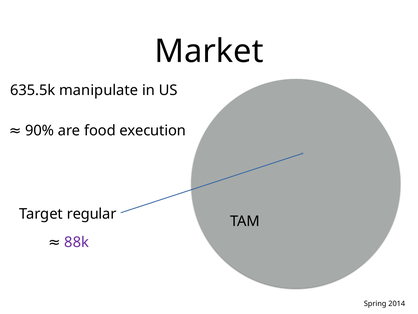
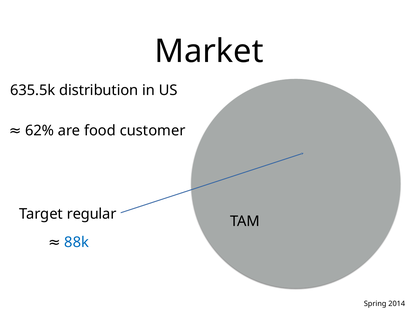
manipulate: manipulate -> distribution
90%: 90% -> 62%
execution: execution -> customer
88k colour: purple -> blue
